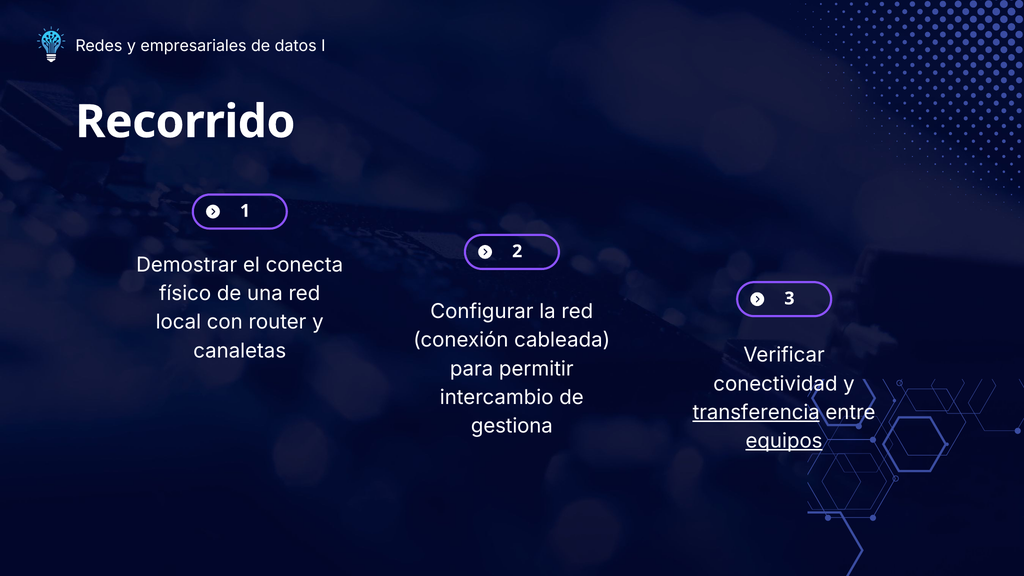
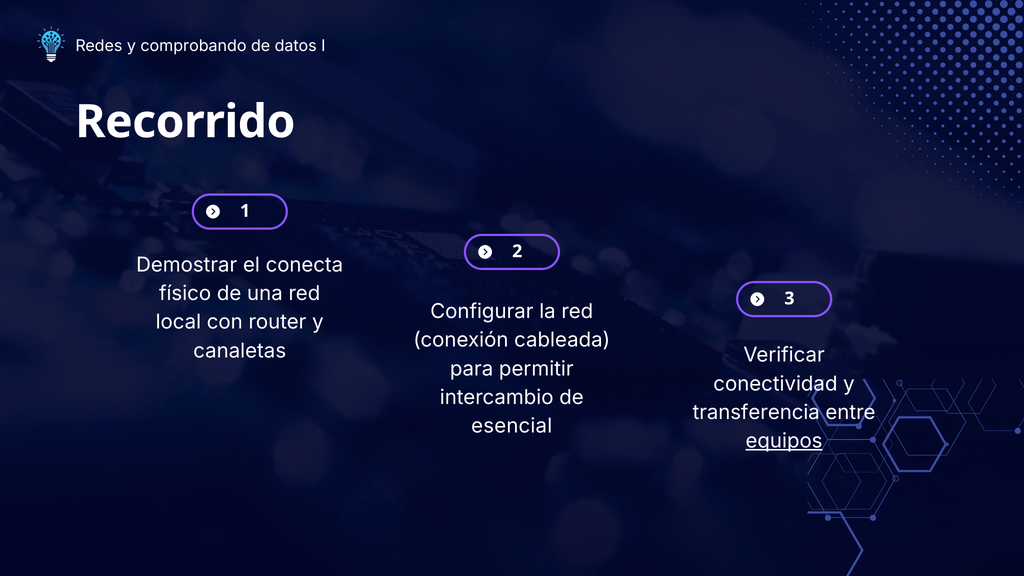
empresariales: empresariales -> comprobando
transferencia underline: present -> none
gestiona: gestiona -> esencial
